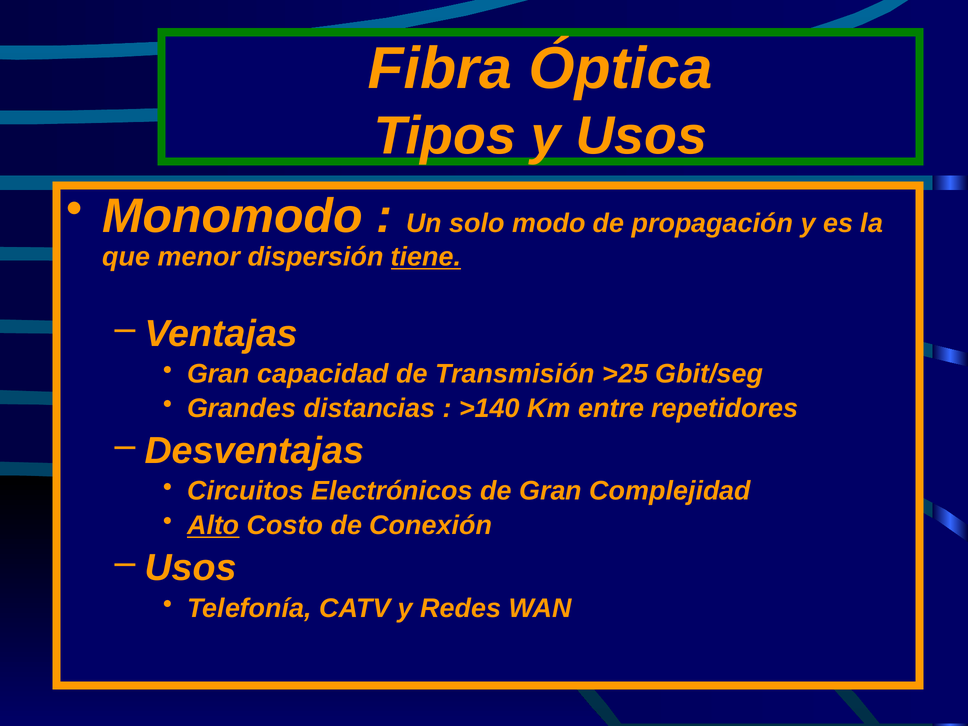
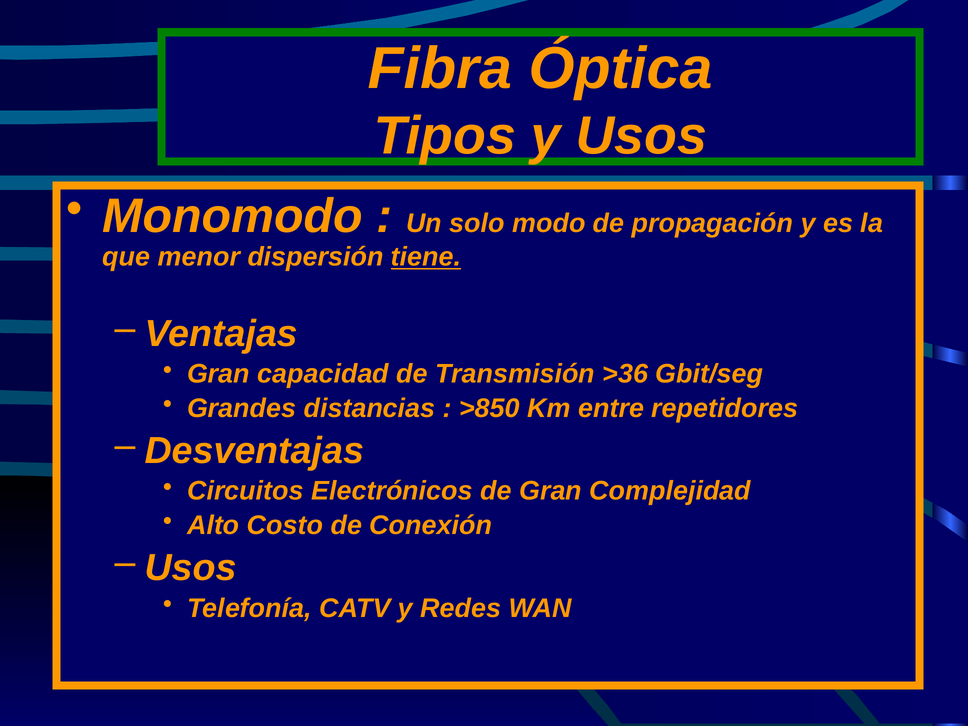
>25: >25 -> >36
>140: >140 -> >850
Alto underline: present -> none
